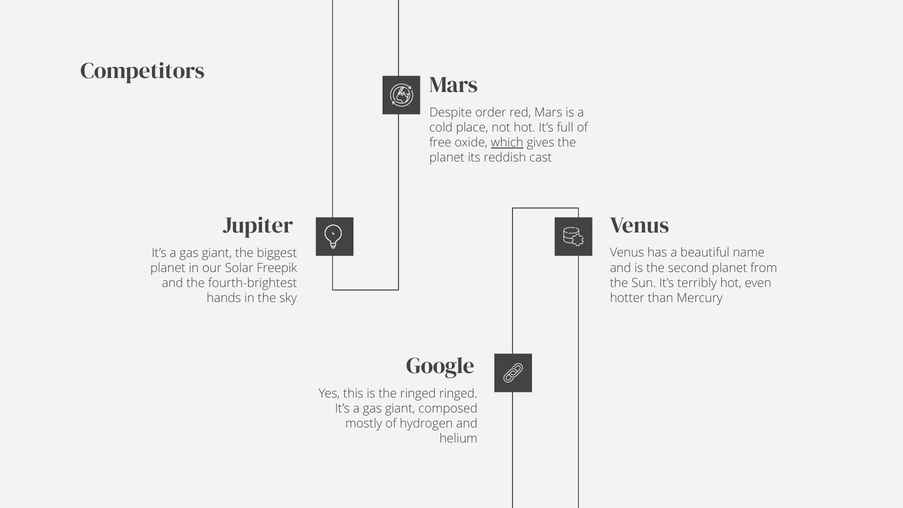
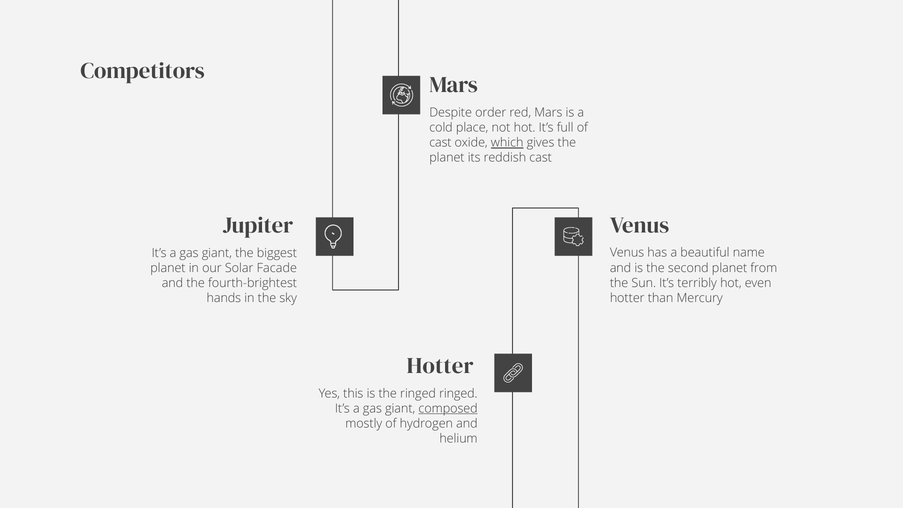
free at (440, 143): free -> cast
Freepik: Freepik -> Facade
Google at (440, 366): Google -> Hotter
composed underline: none -> present
